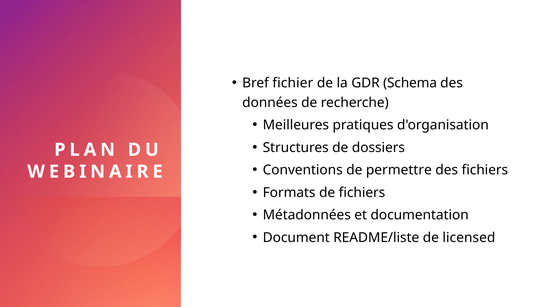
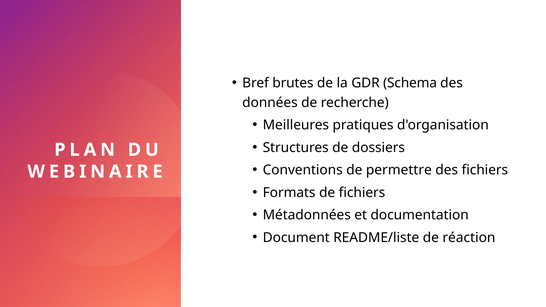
fichier: fichier -> brutes
licensed: licensed -> réaction
